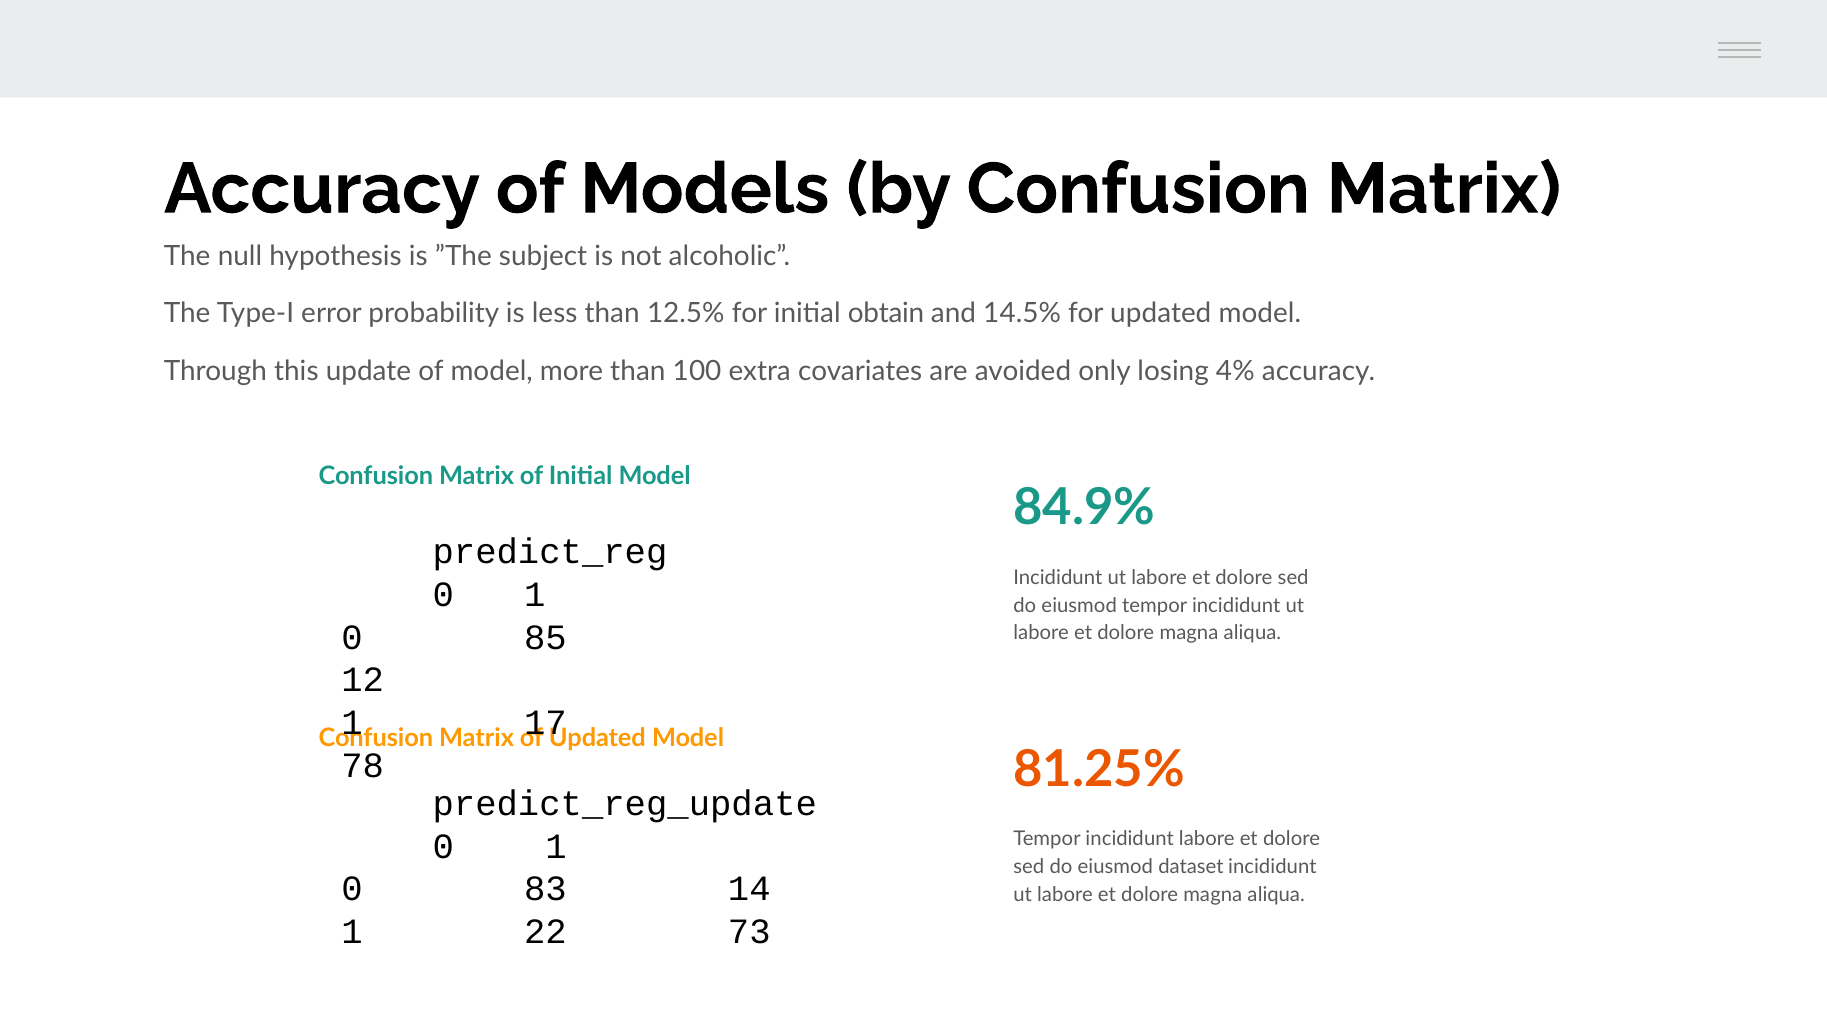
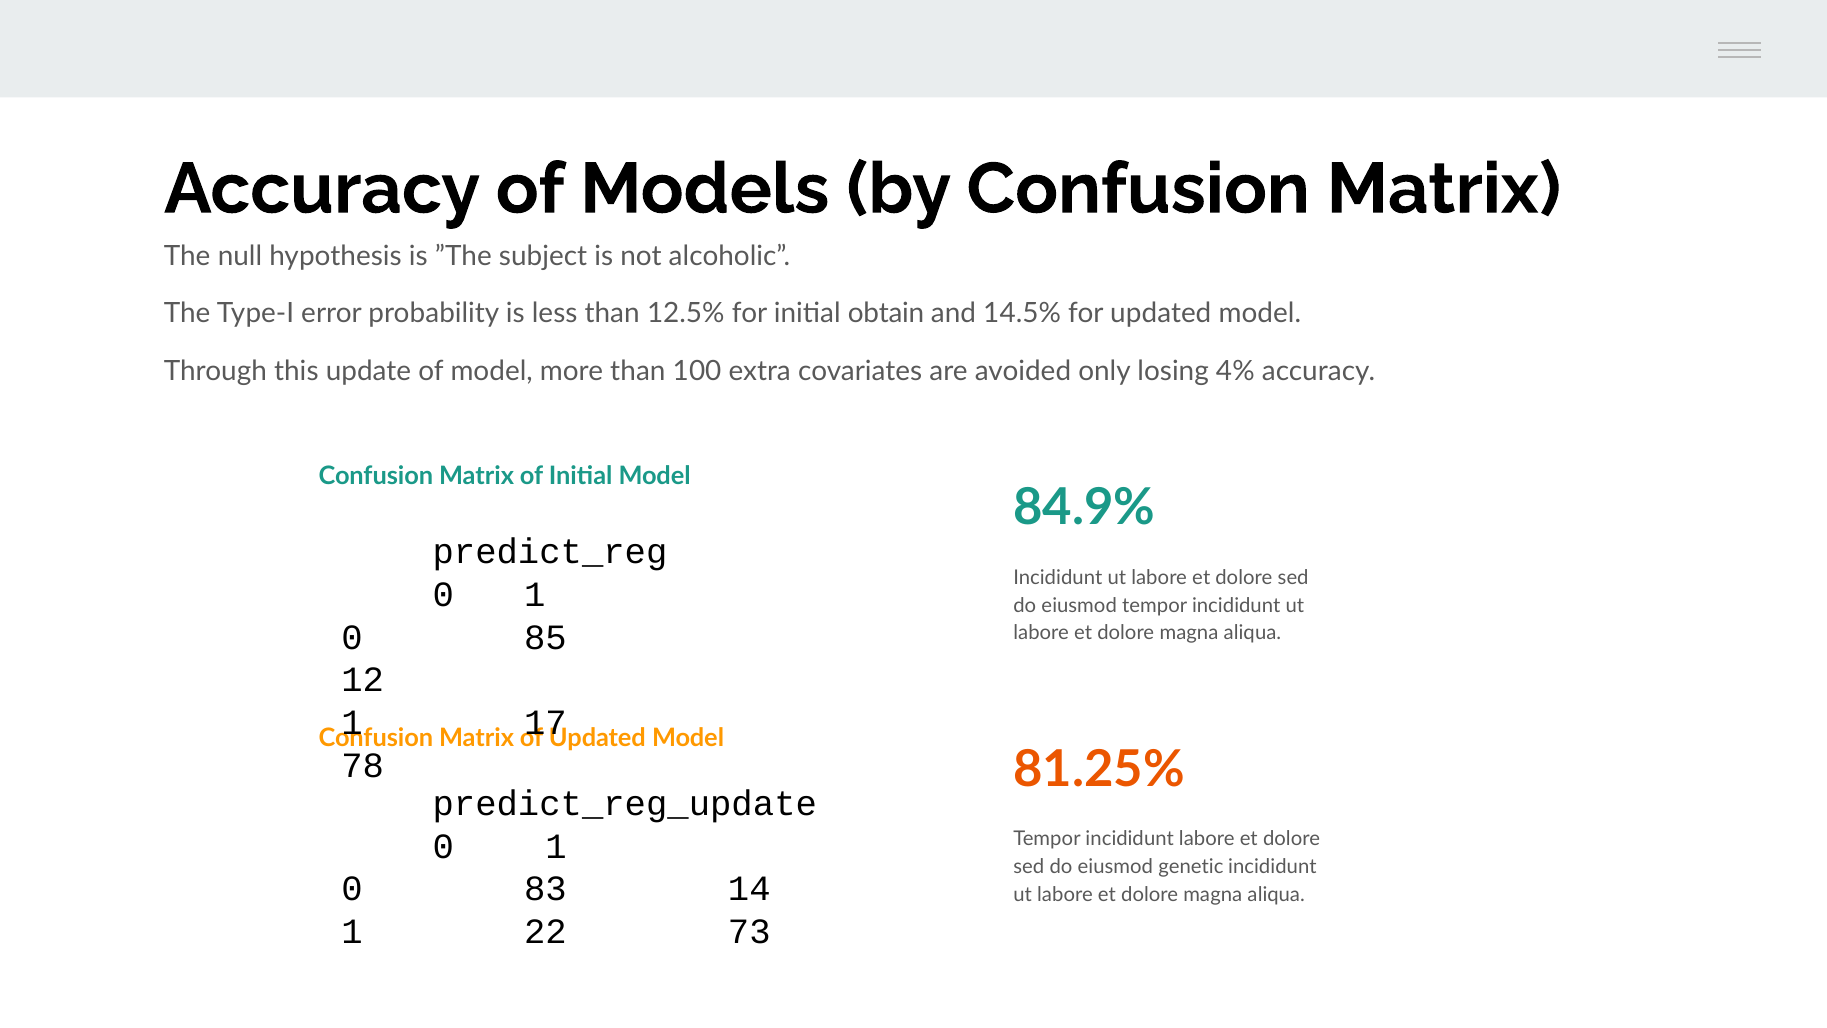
dataset: dataset -> genetic
